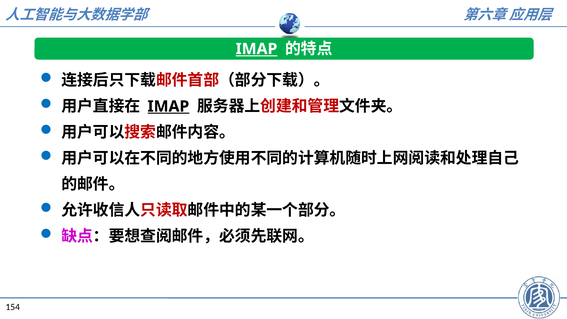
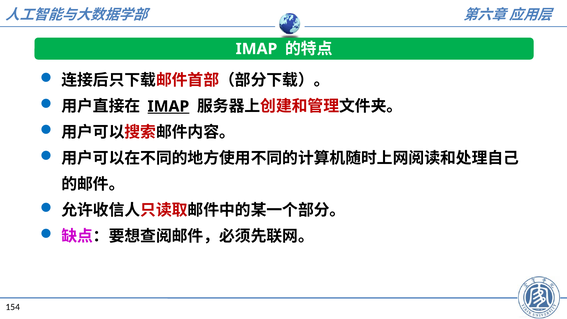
IMAP at (256, 49) underline: present -> none
